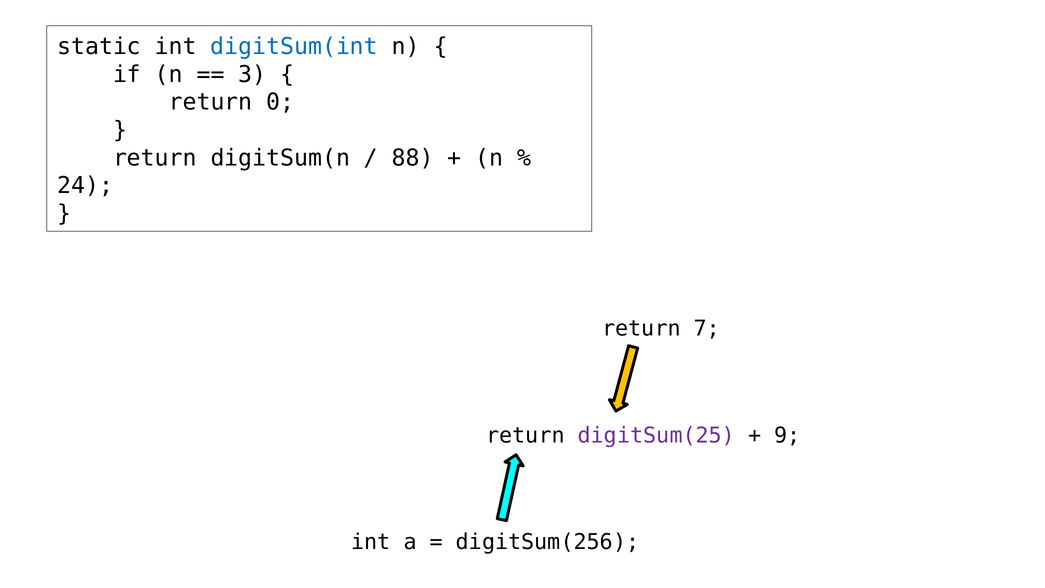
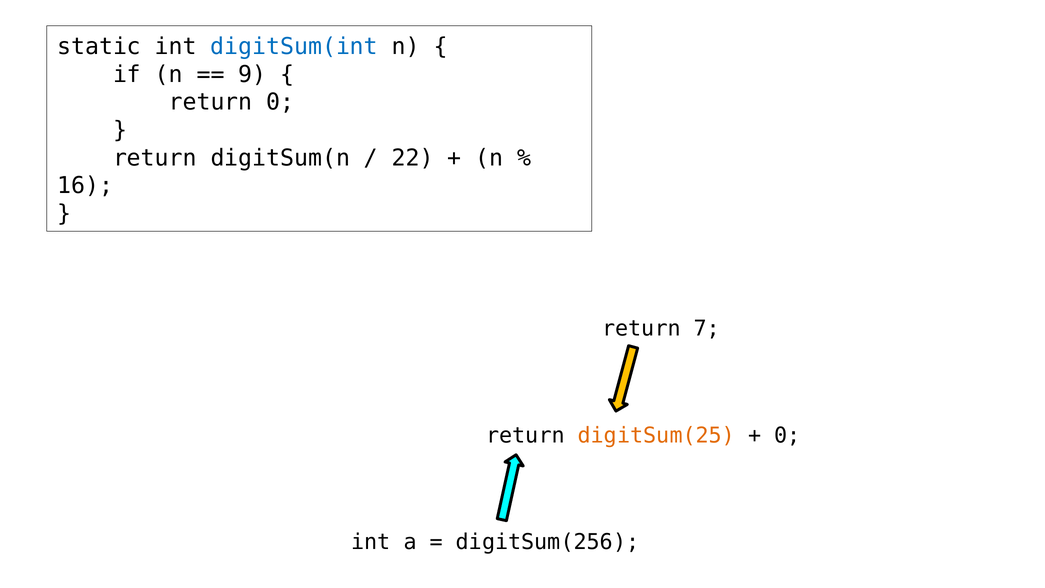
3: 3 -> 9
88: 88 -> 22
24: 24 -> 16
digitSum(25 colour: purple -> orange
9 at (787, 435): 9 -> 0
